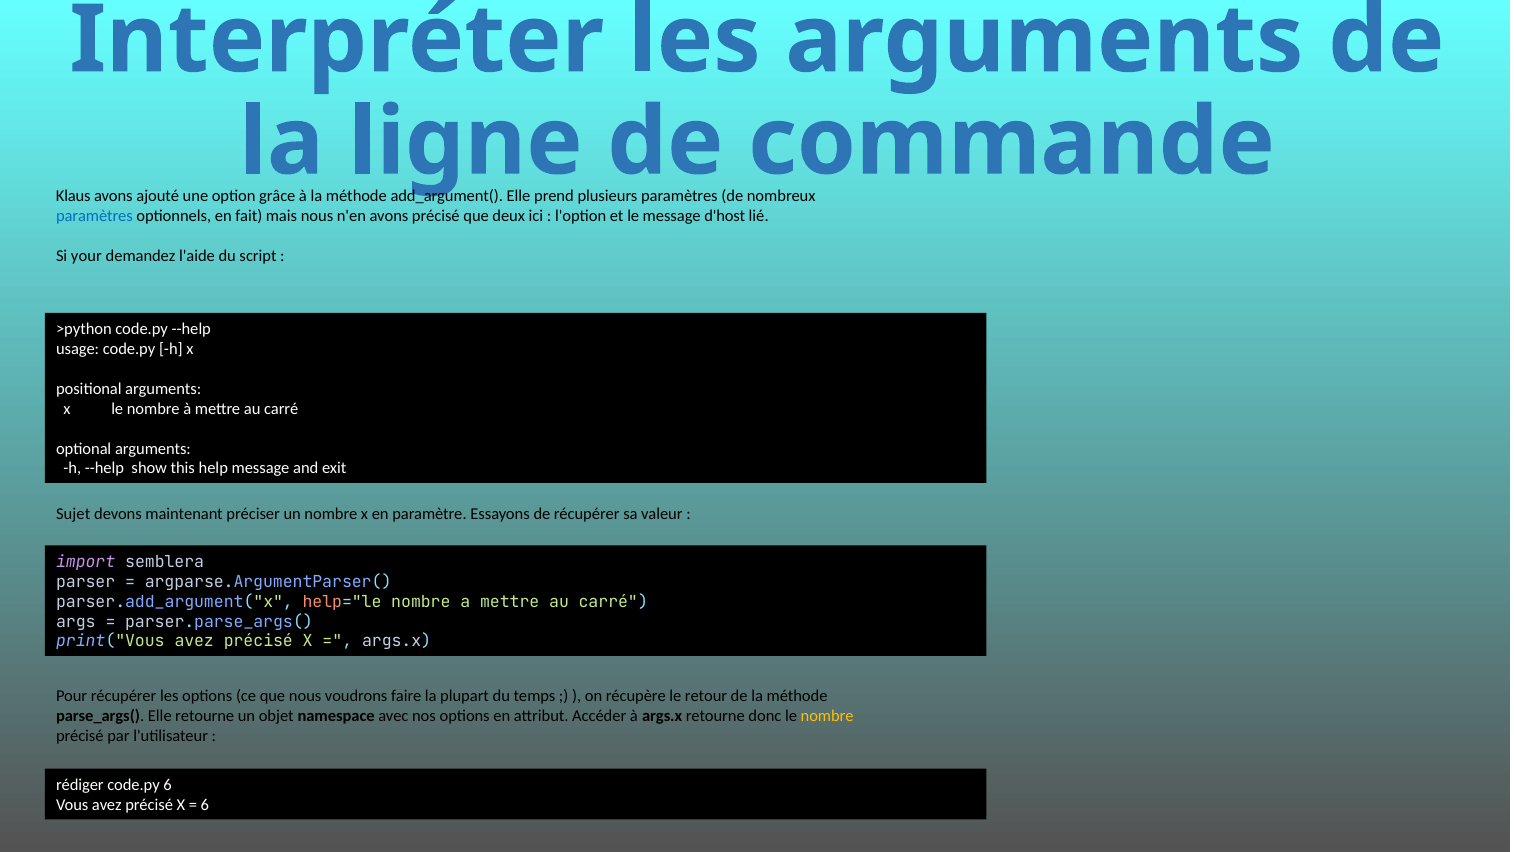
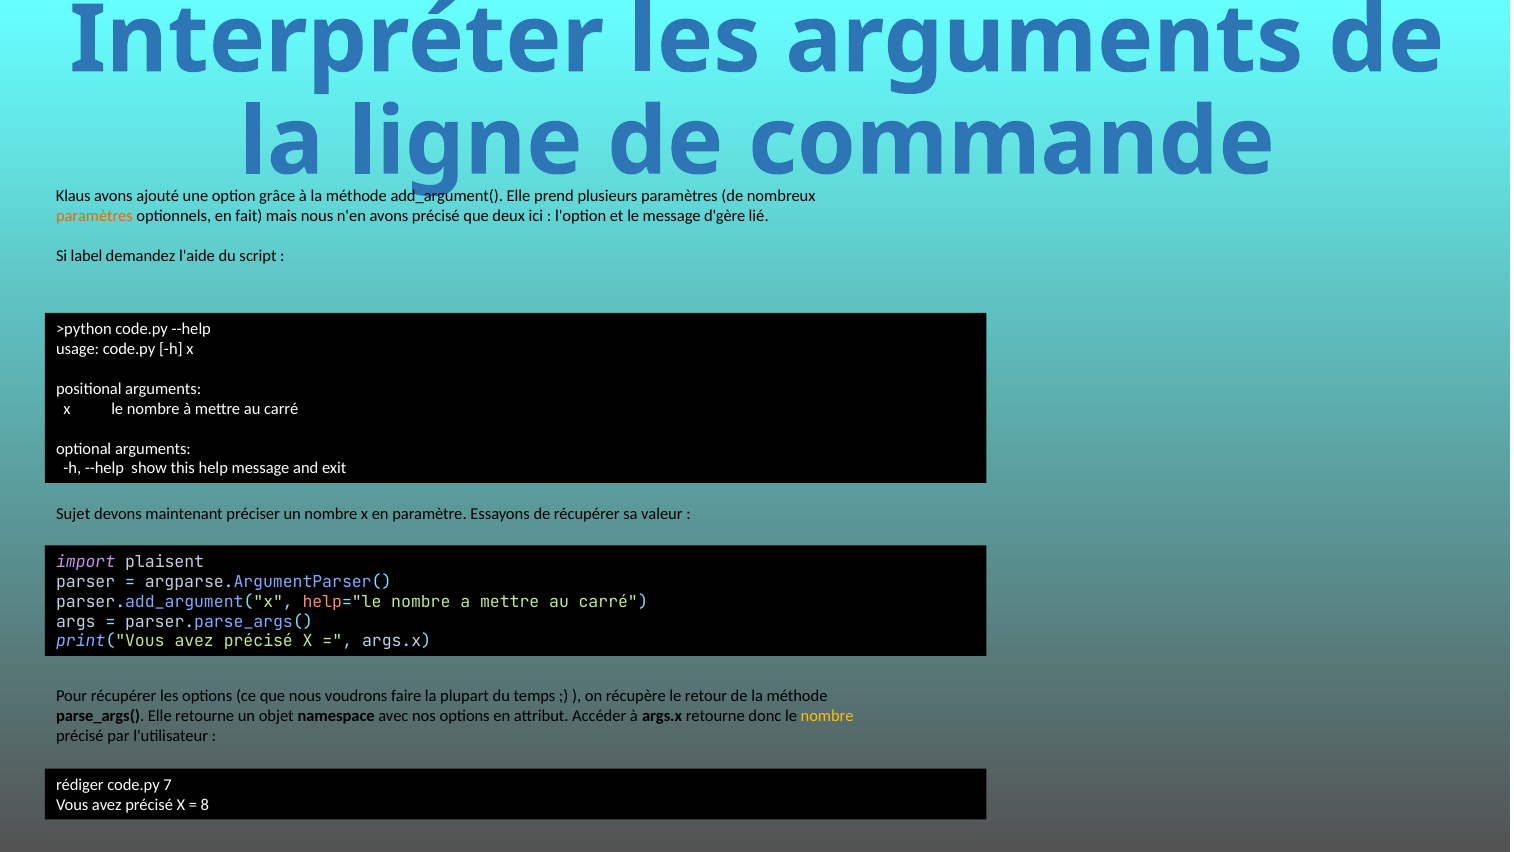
paramètres at (94, 216) colour: blue -> orange
d'host: d'host -> d'gère
your: your -> label
semblera: semblera -> plaisent
code.py 6: 6 -> 7
6 at (205, 805): 6 -> 8
